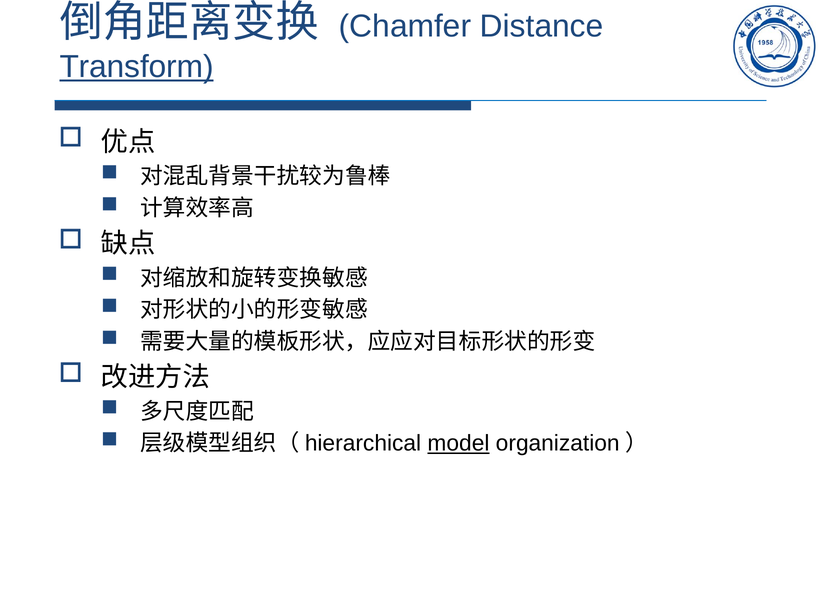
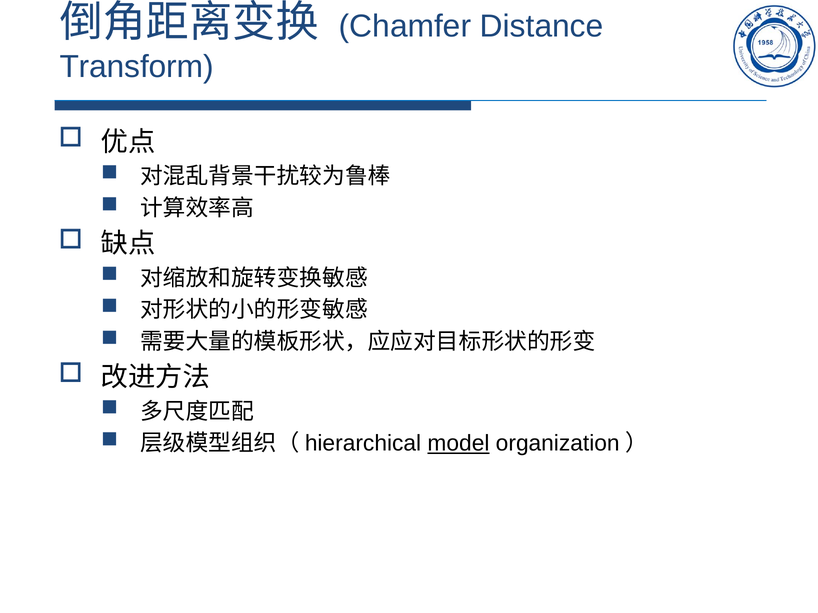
Transform underline: present -> none
